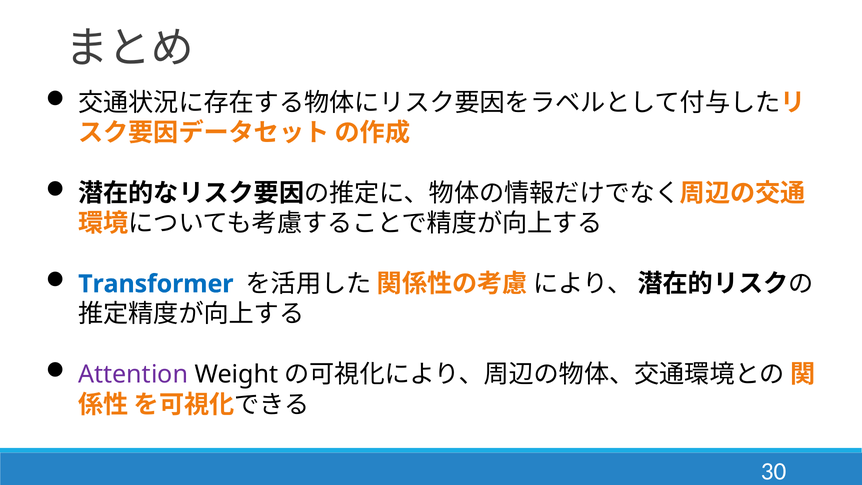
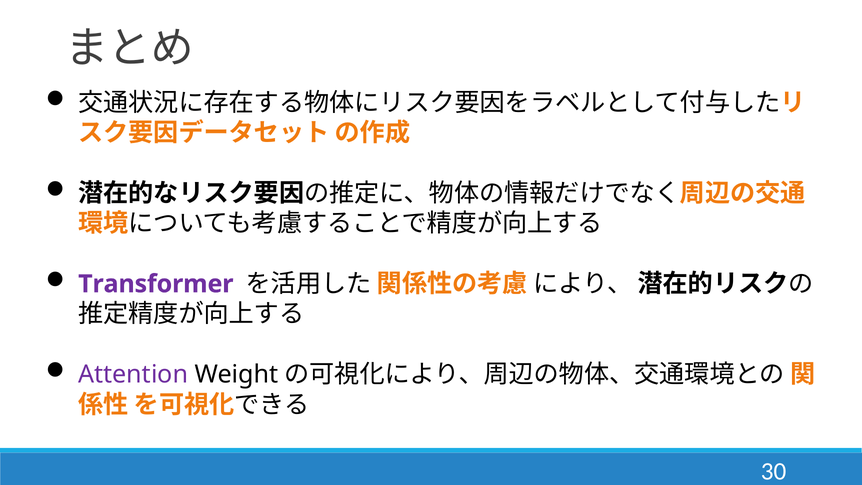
Transformer colour: blue -> purple
